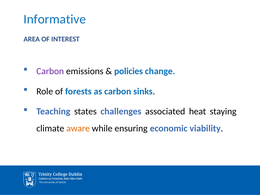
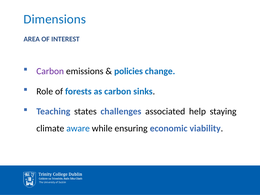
Informative: Informative -> Dimensions
heat: heat -> help
aware colour: orange -> blue
